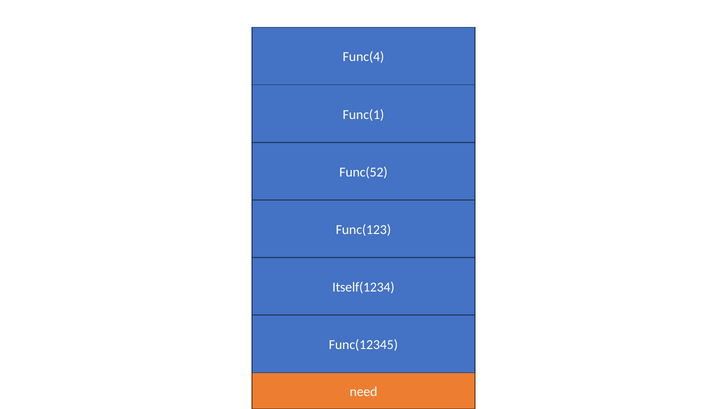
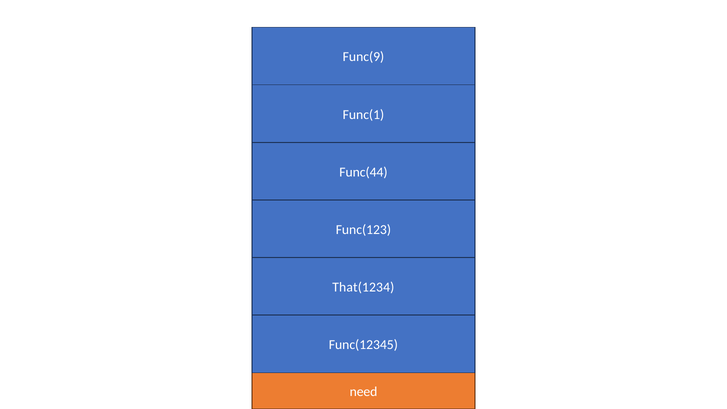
Func(4: Func(4 -> Func(9
Func(52: Func(52 -> Func(44
Itself(1234: Itself(1234 -> That(1234
